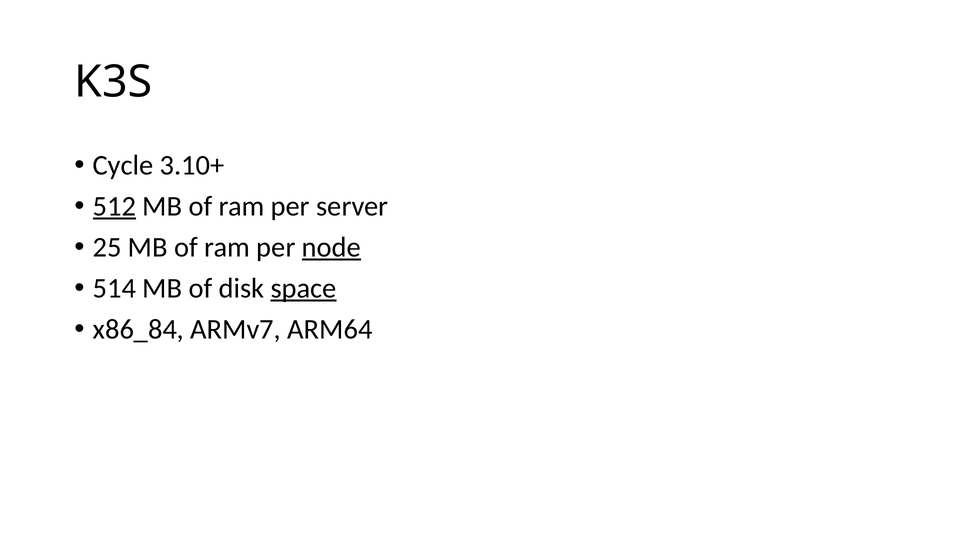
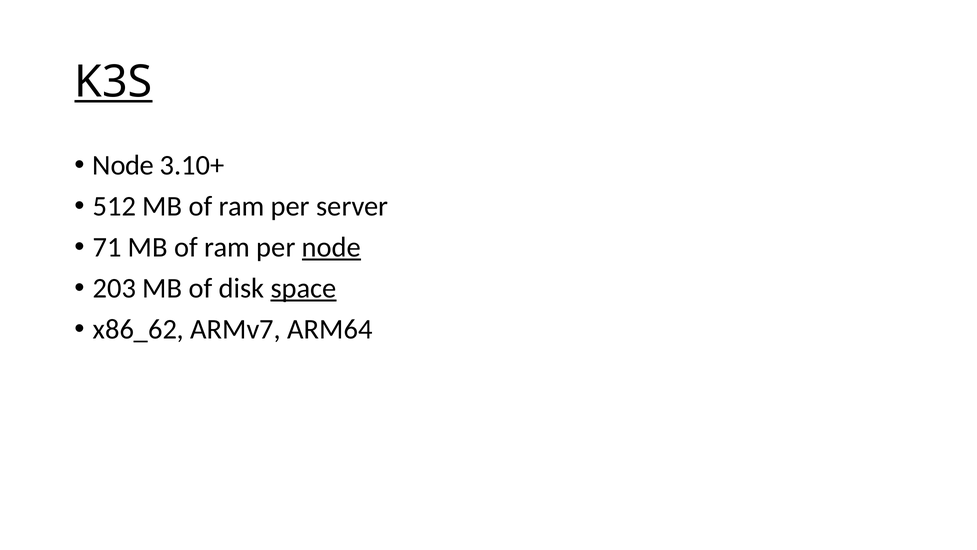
K3S underline: none -> present
Cycle at (123, 165): Cycle -> Node
512 underline: present -> none
25: 25 -> 71
514: 514 -> 203
x86_84: x86_84 -> x86_62
